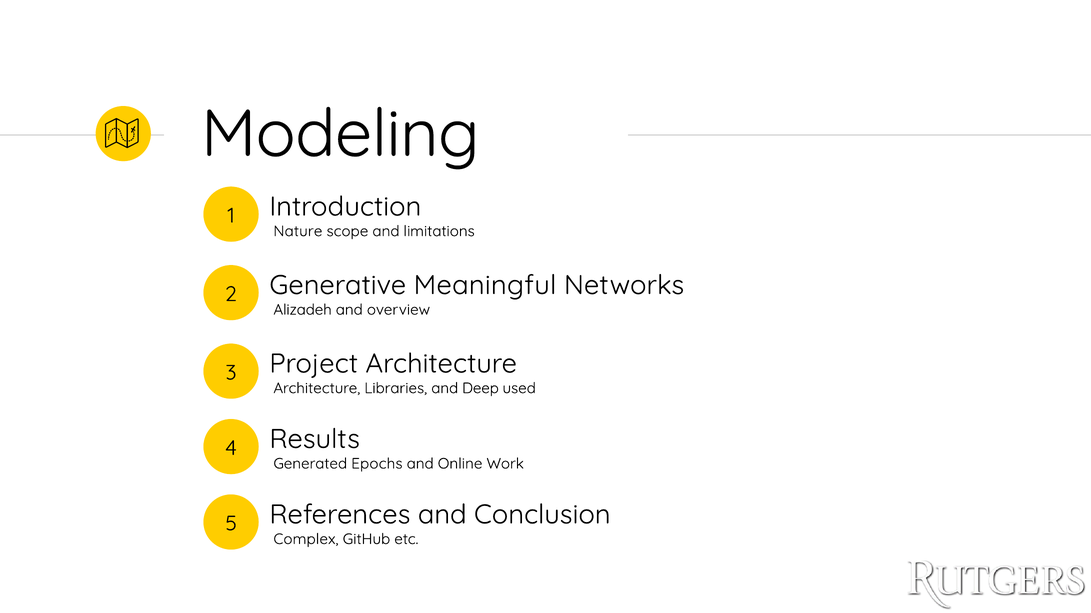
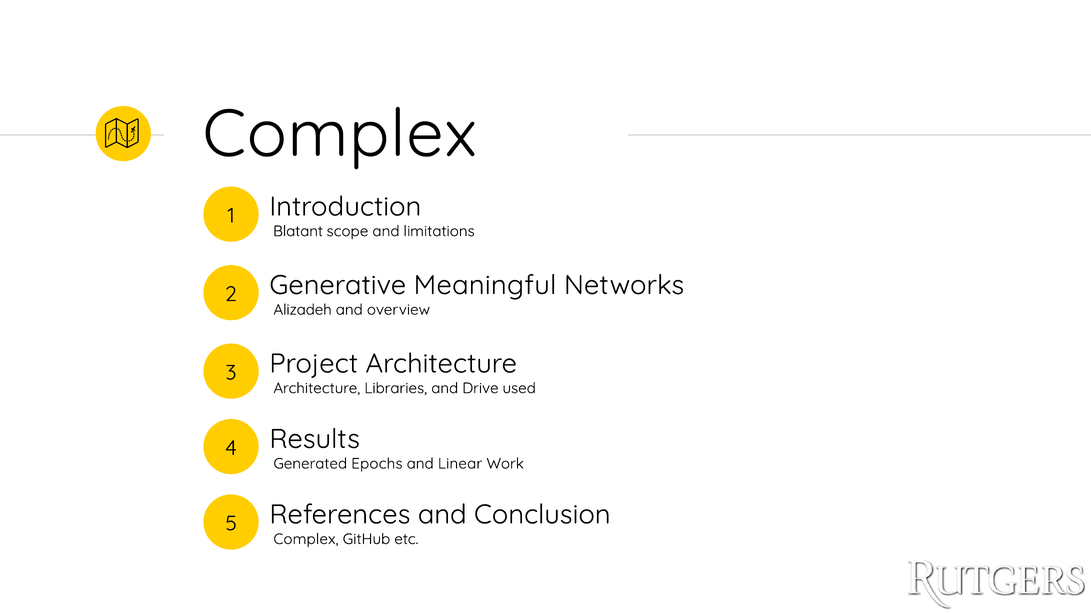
Modeling at (340, 134): Modeling -> Complex
Nature: Nature -> Blatant
Deep: Deep -> Drive
Online: Online -> Linear
